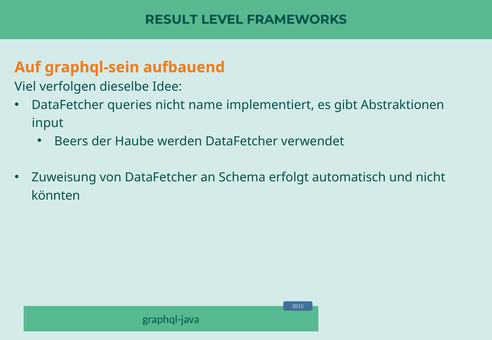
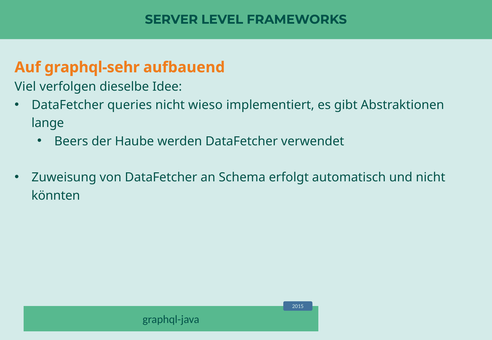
RESULT: RESULT -> SERVER
graphql-sein: graphql-sein -> graphql-sehr
name: name -> wieso
input: input -> lange
